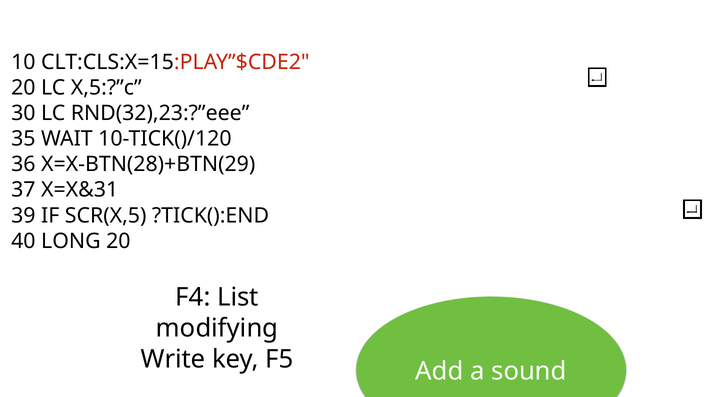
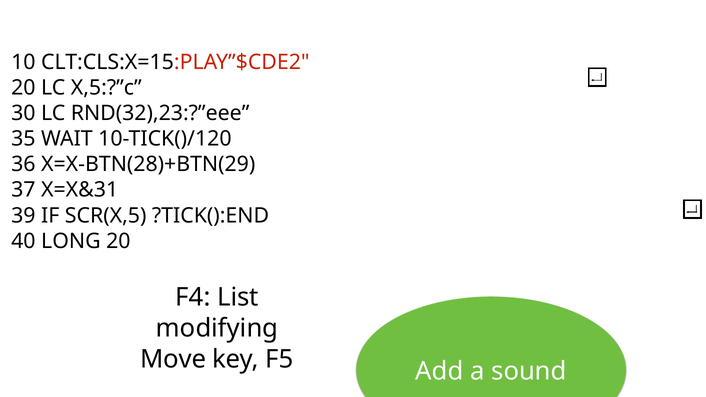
Write: Write -> Move
